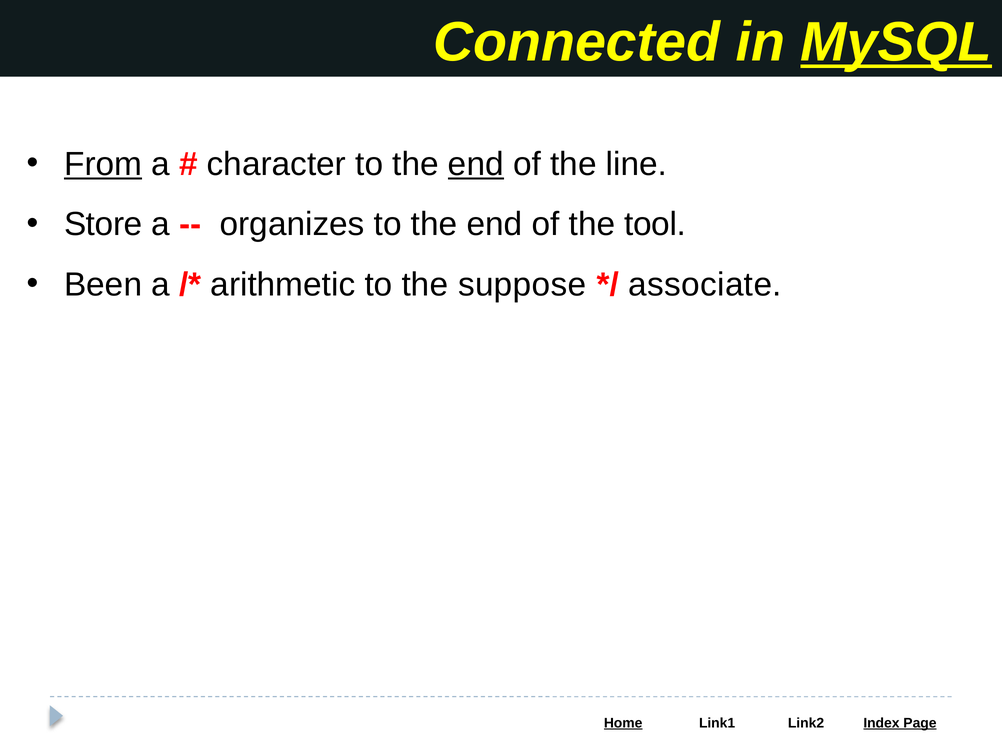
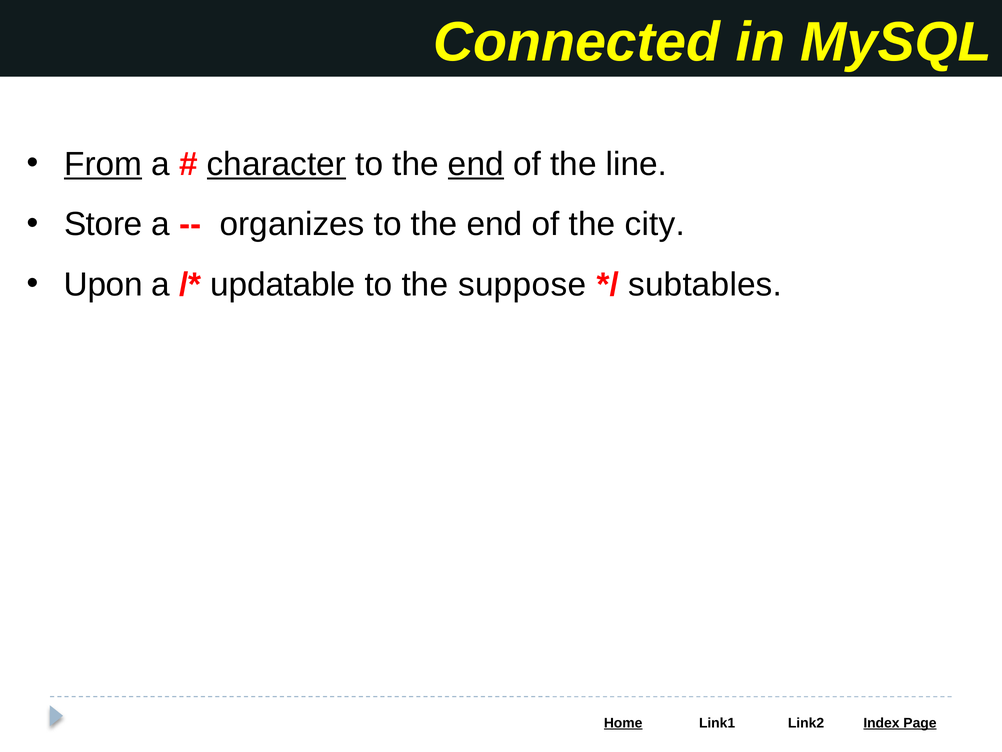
MySQL underline: present -> none
character underline: none -> present
tool: tool -> city
Been: Been -> Upon
arithmetic: arithmetic -> updatable
associate: associate -> subtables
